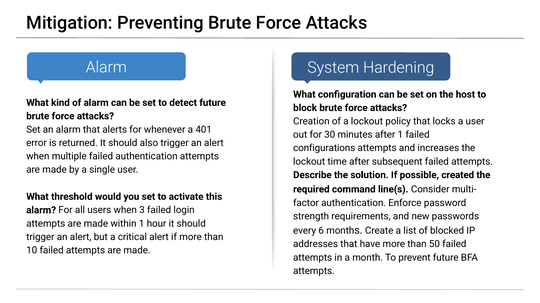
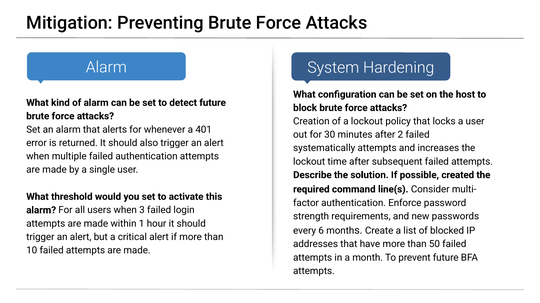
after 1: 1 -> 2
configurations: configurations -> systematically
